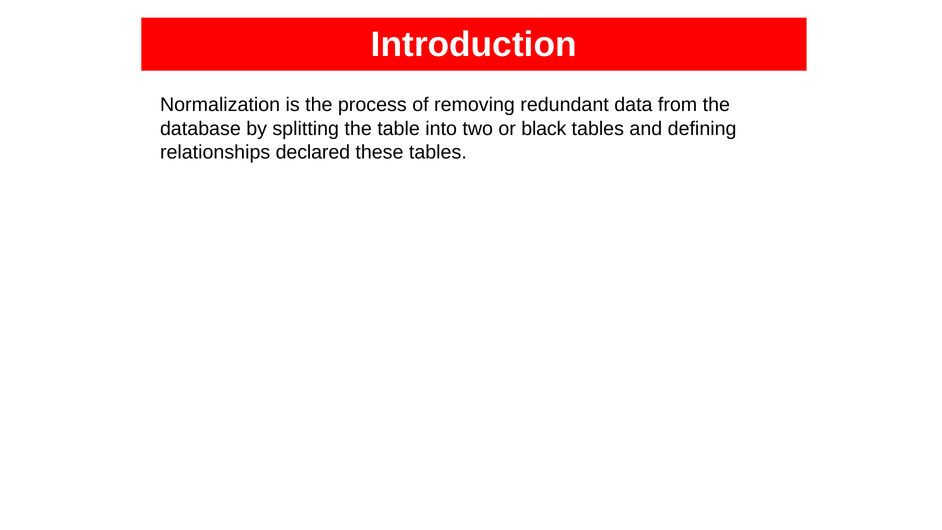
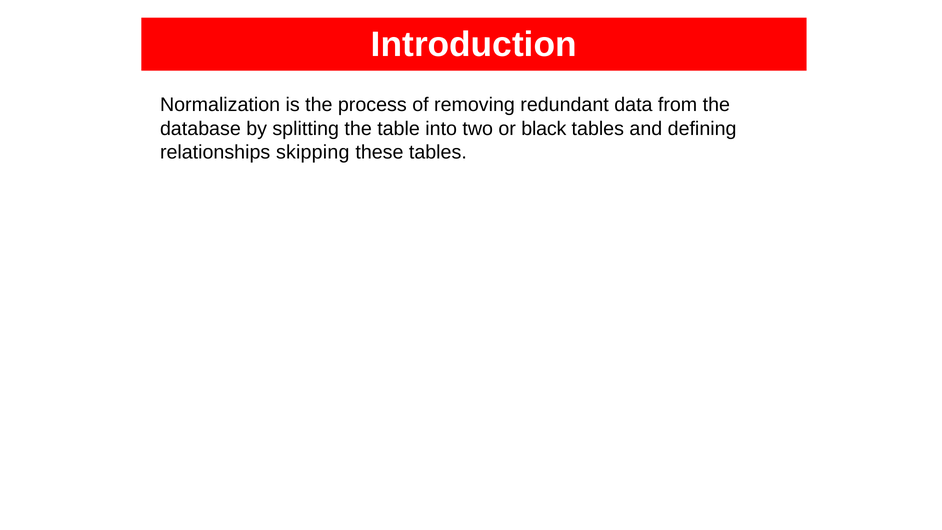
declared: declared -> skipping
